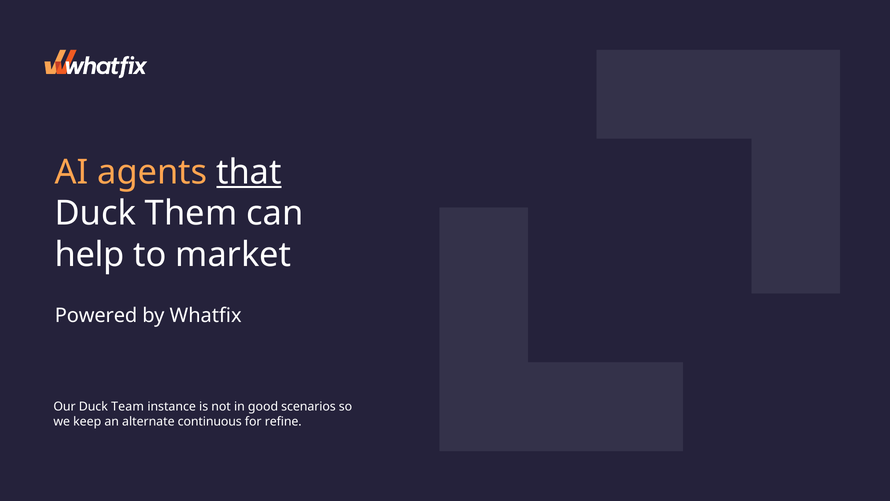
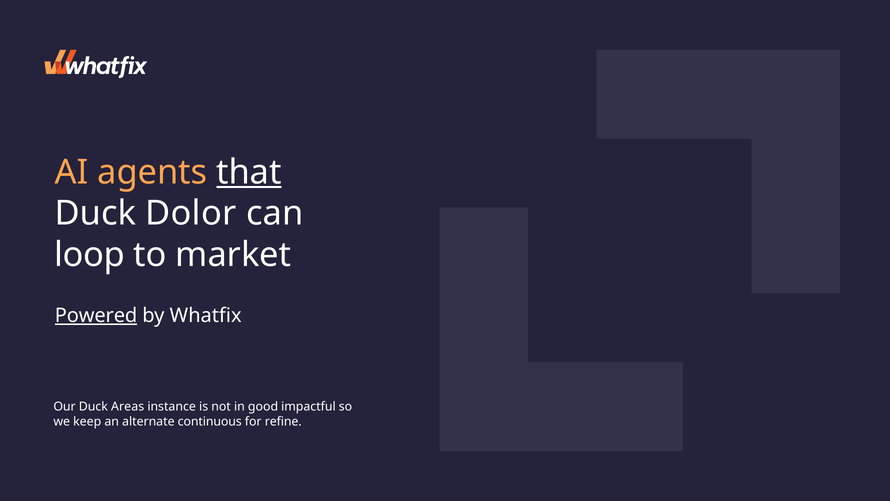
Them: Them -> Dolor
help: help -> loop
Powered underline: none -> present
Team: Team -> Areas
scenarios: scenarios -> impactful
